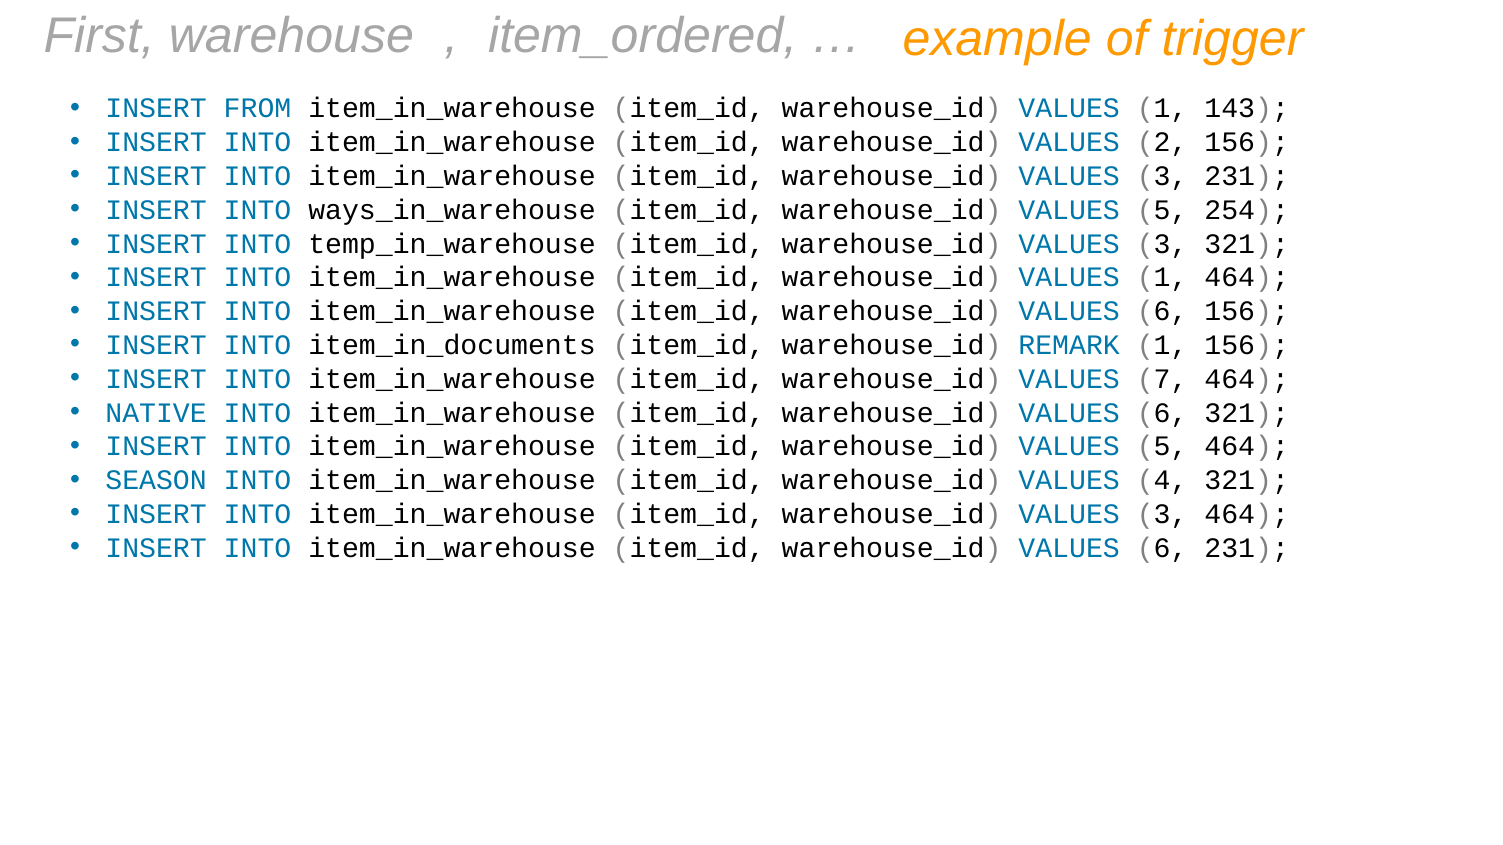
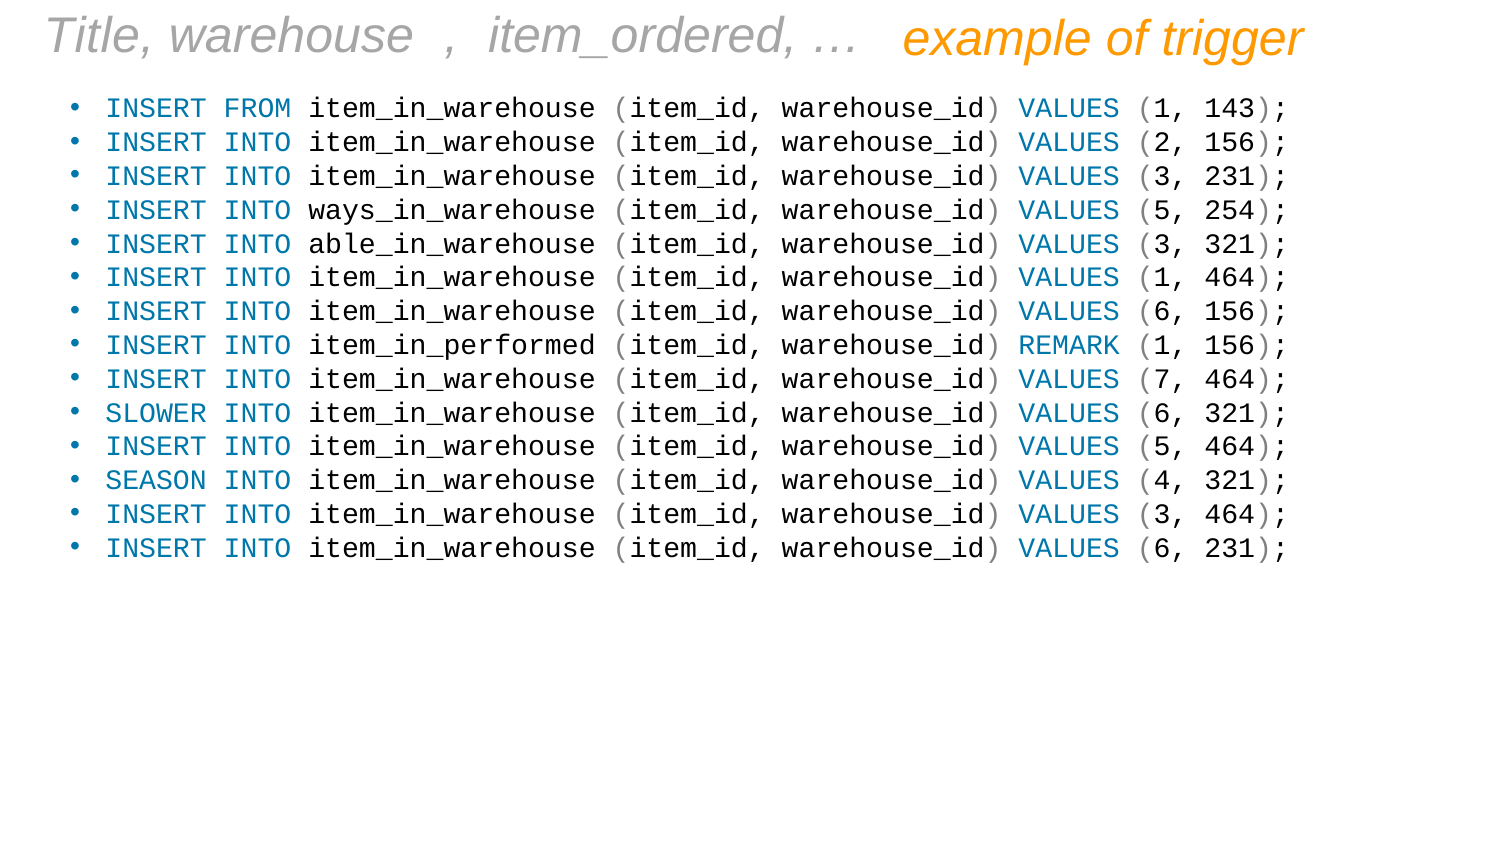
First: First -> Title
temp_in_warehouse: temp_in_warehouse -> able_in_warehouse
item_in_documents: item_in_documents -> item_in_performed
NATIVE: NATIVE -> SLOWER
